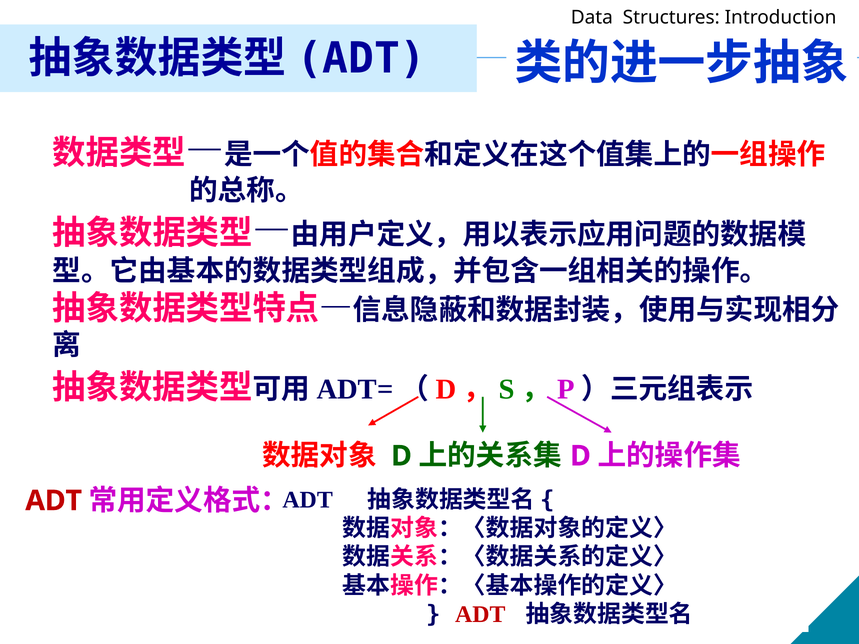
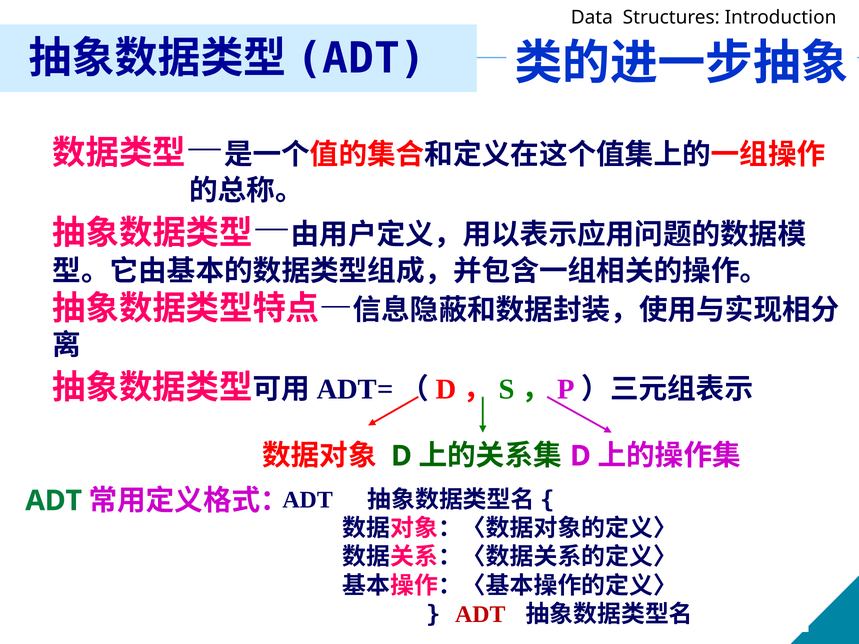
ADT at (54, 501) colour: red -> green
